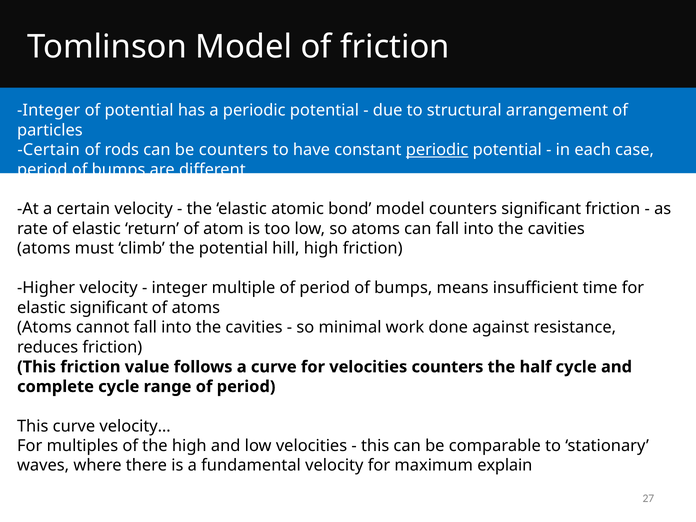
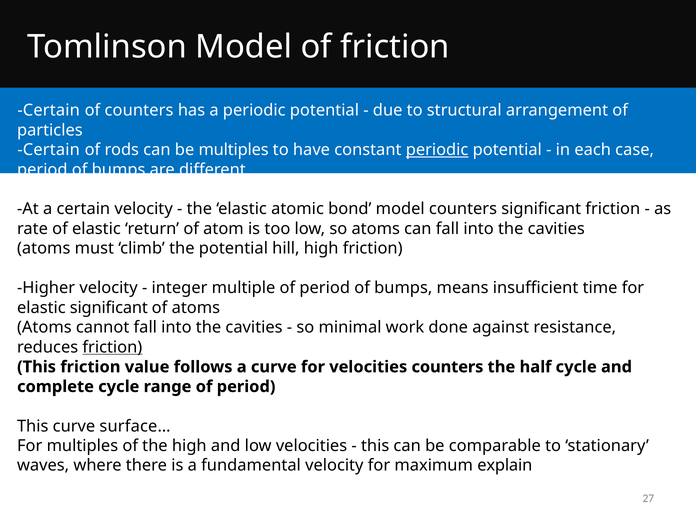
Integer at (49, 110): Integer -> Certain
of potential: potential -> counters
be counters: counters -> multiples
friction at (112, 347) underline: none -> present
velocity…: velocity… -> surface…
